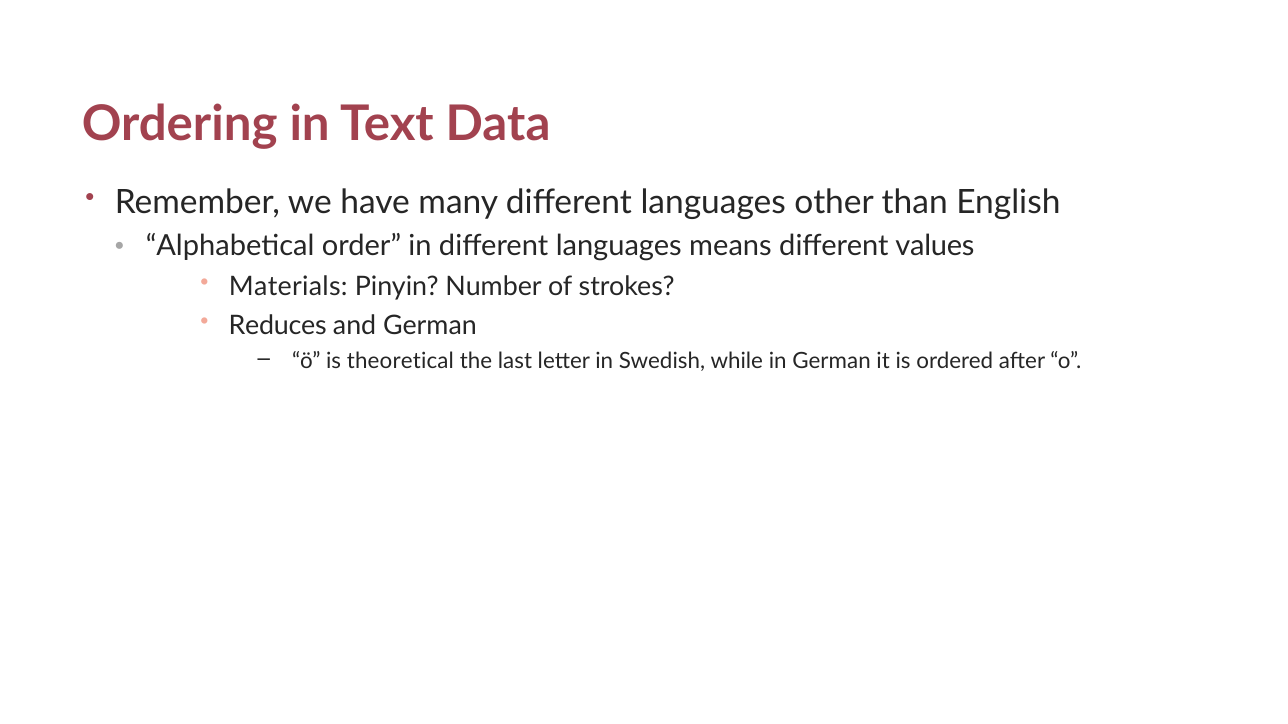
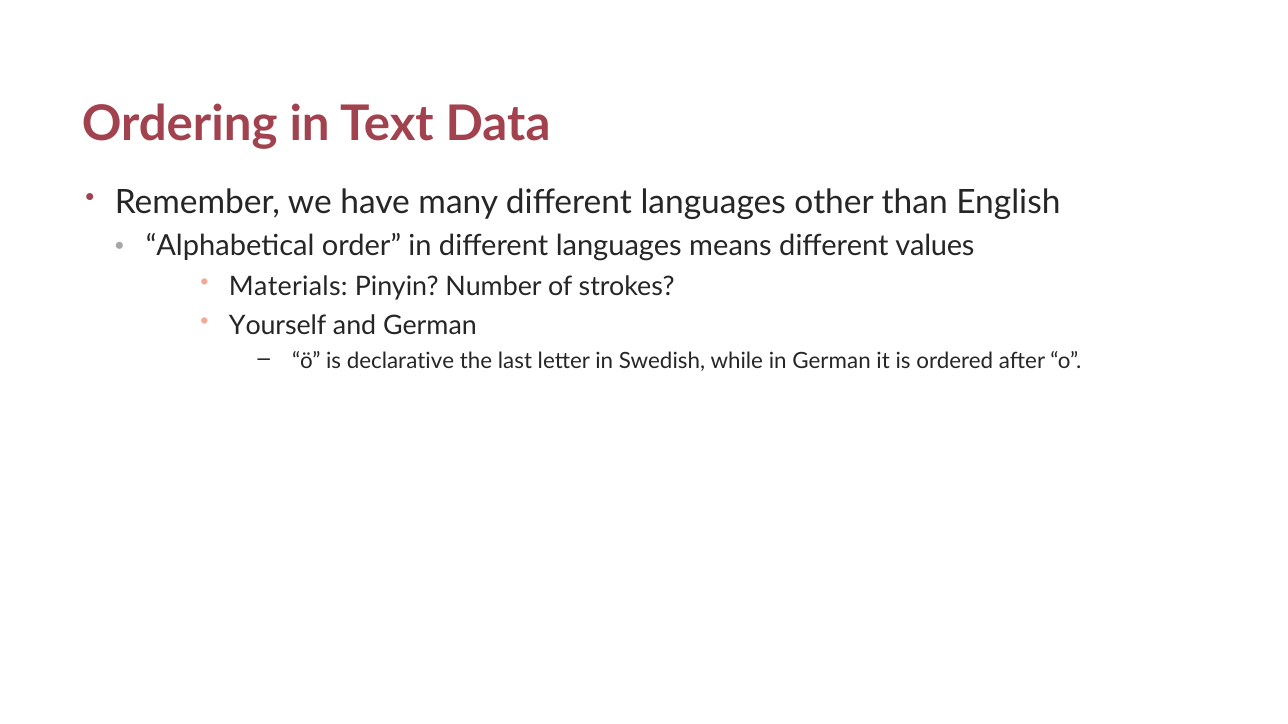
Reduces: Reduces -> Yourself
theoretical: theoretical -> declarative
